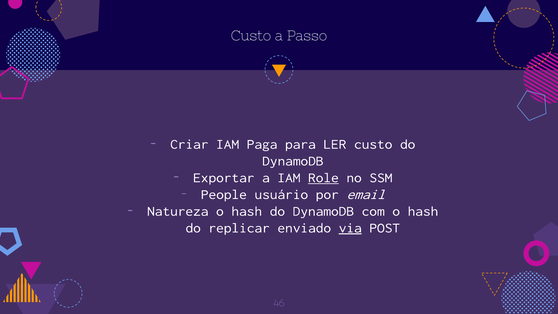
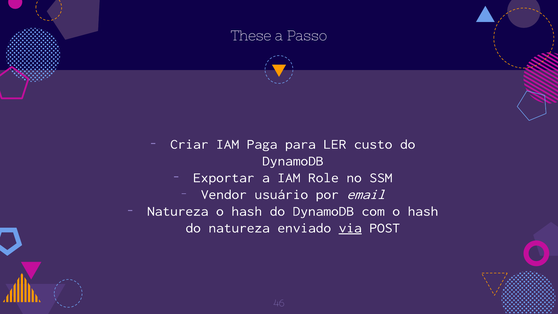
Custo at (251, 36): Custo -> These
Role underline: present -> none
People: People -> Vendor
do replicar: replicar -> natureza
